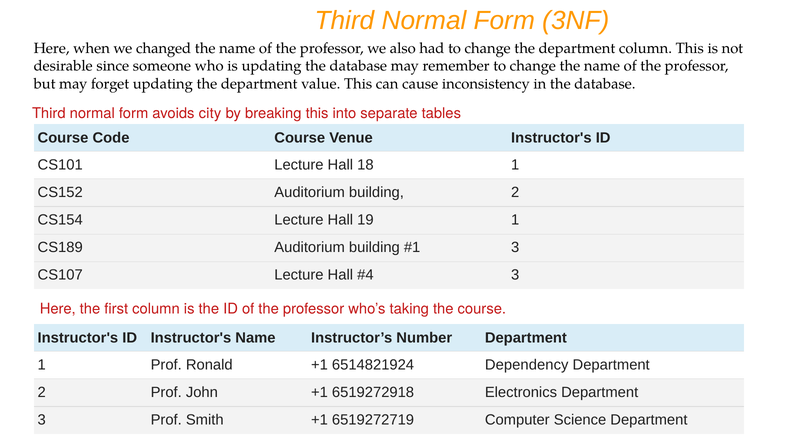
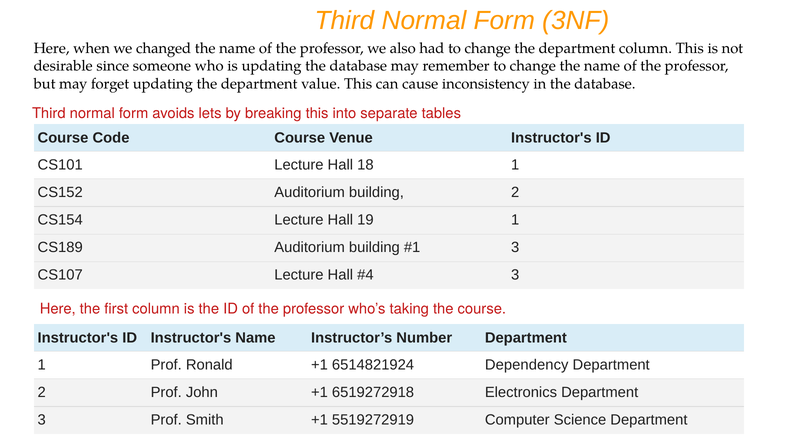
city: city -> lets
6519272719: 6519272719 -> 5519272919
